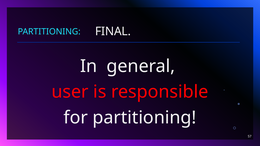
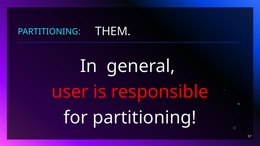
FINAL: FINAL -> THEM
